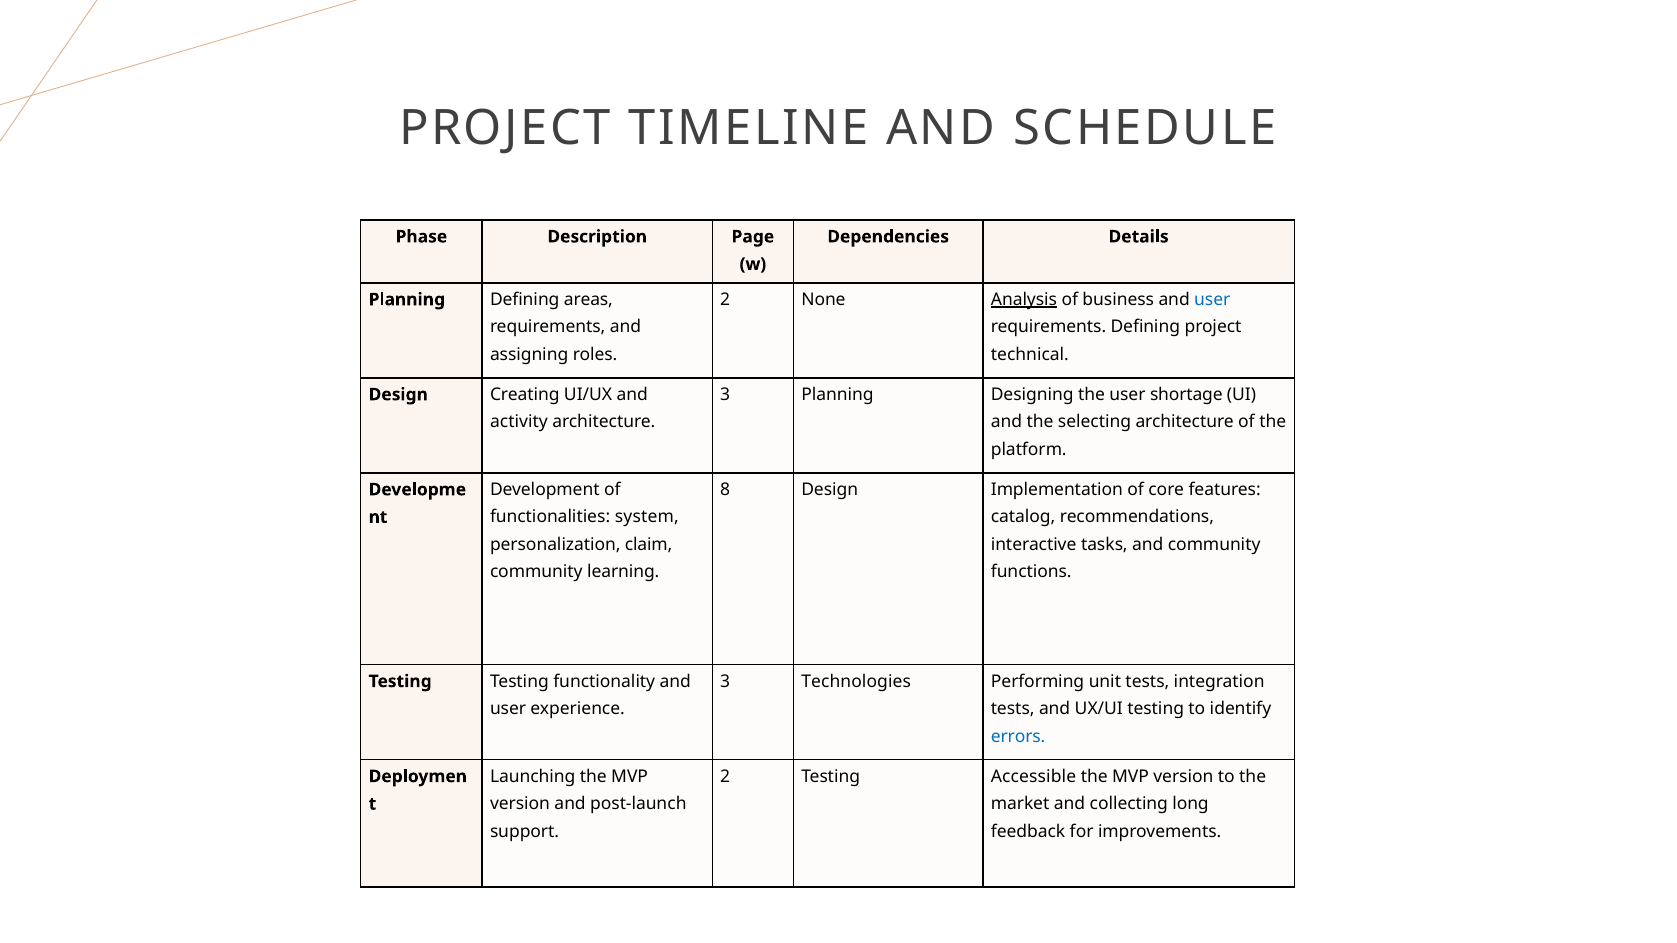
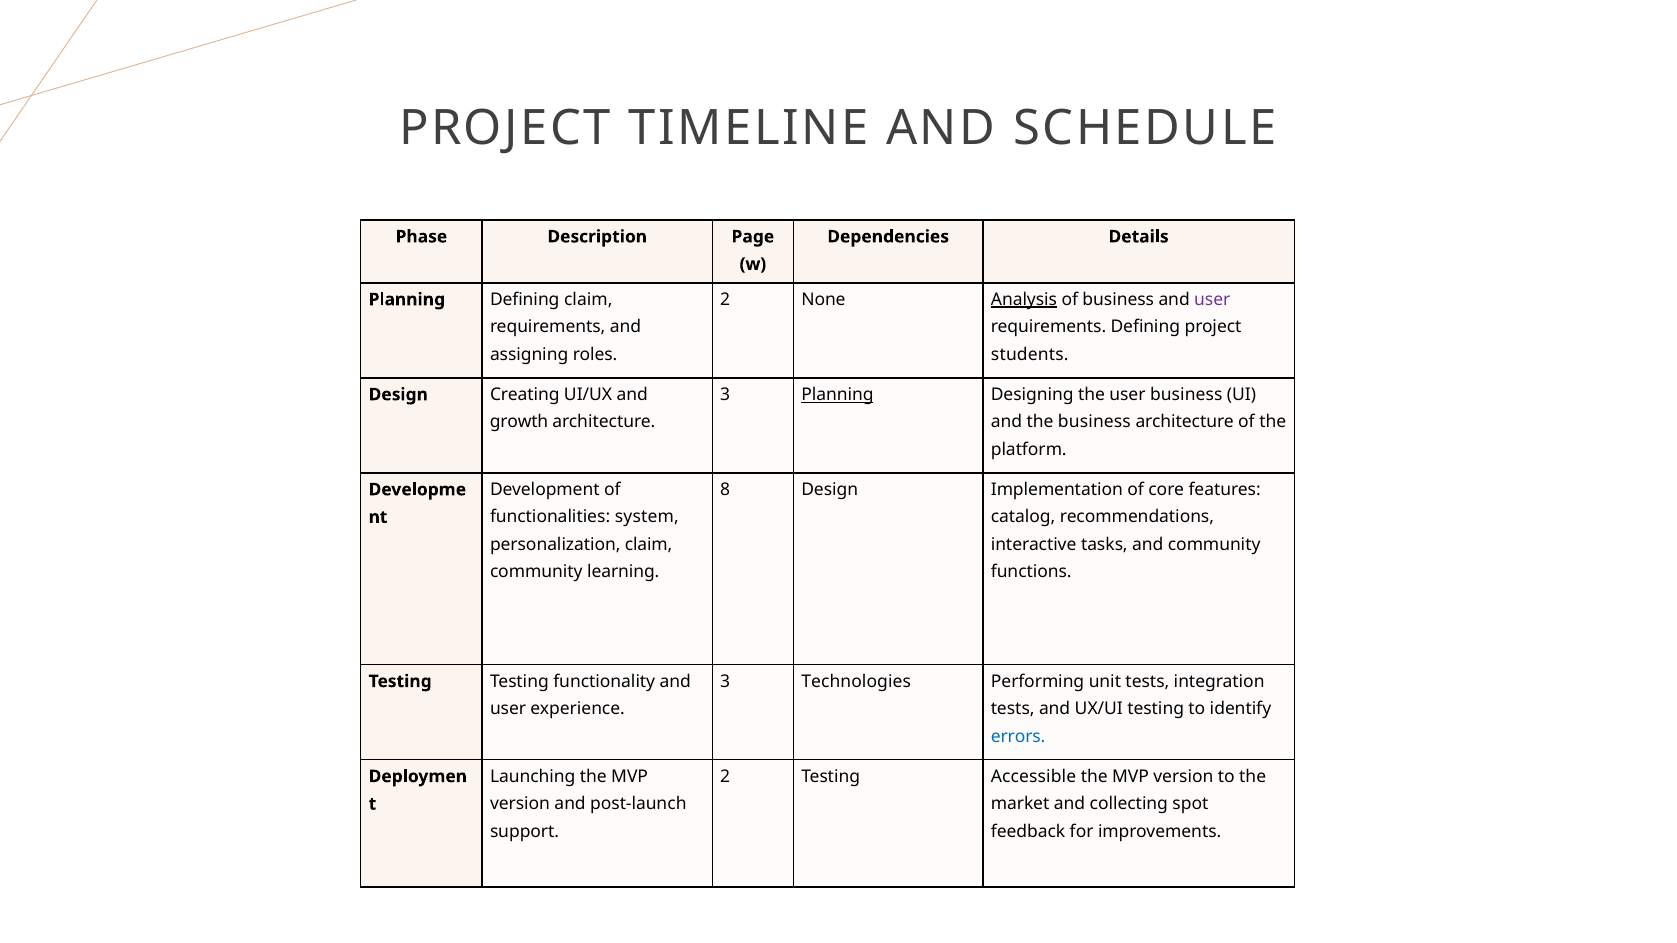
user at (1212, 300) colour: blue -> purple
Defining areas: areas -> claim
technical: technical -> students
Planning at (837, 395) underline: none -> present
user shortage: shortage -> business
activity: activity -> growth
the selecting: selecting -> business
long: long -> spot
